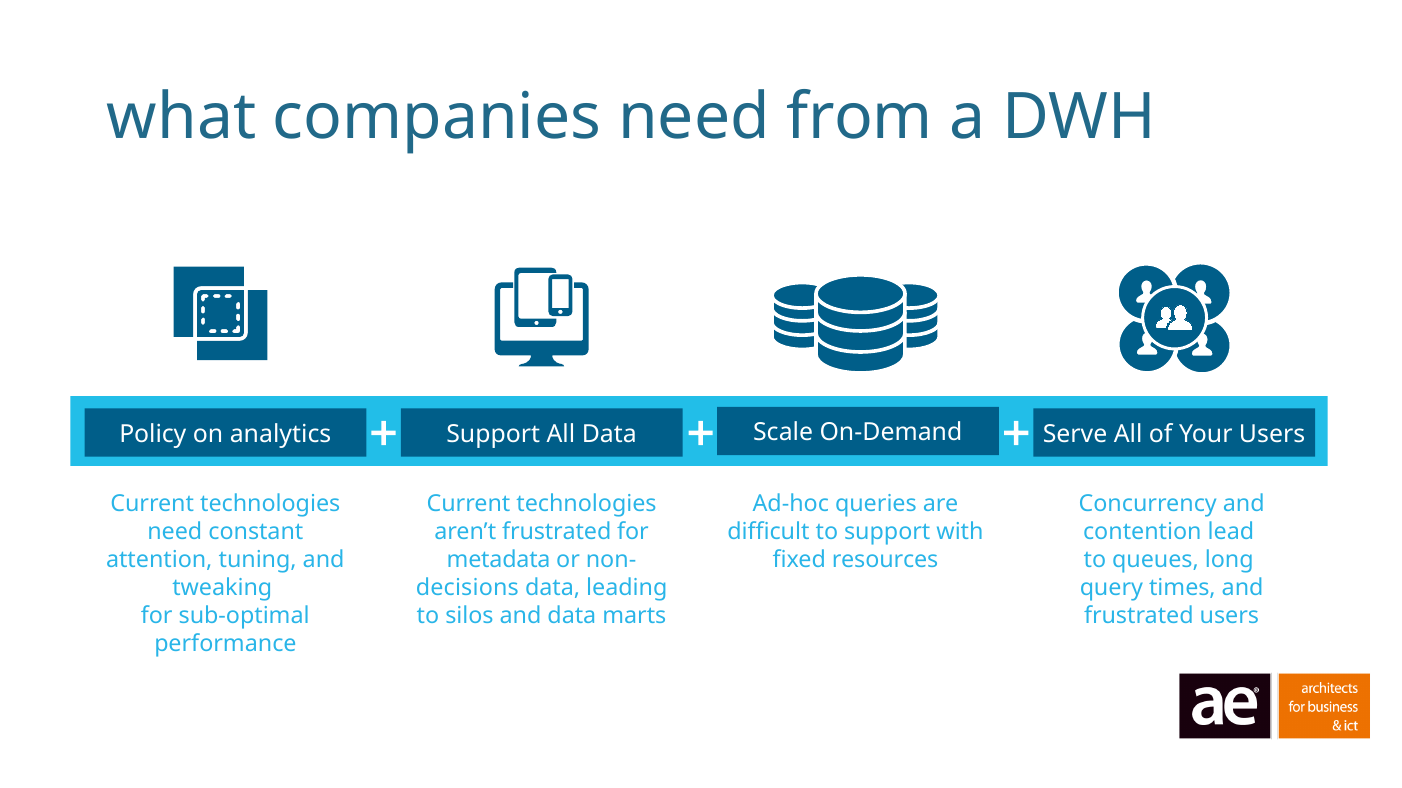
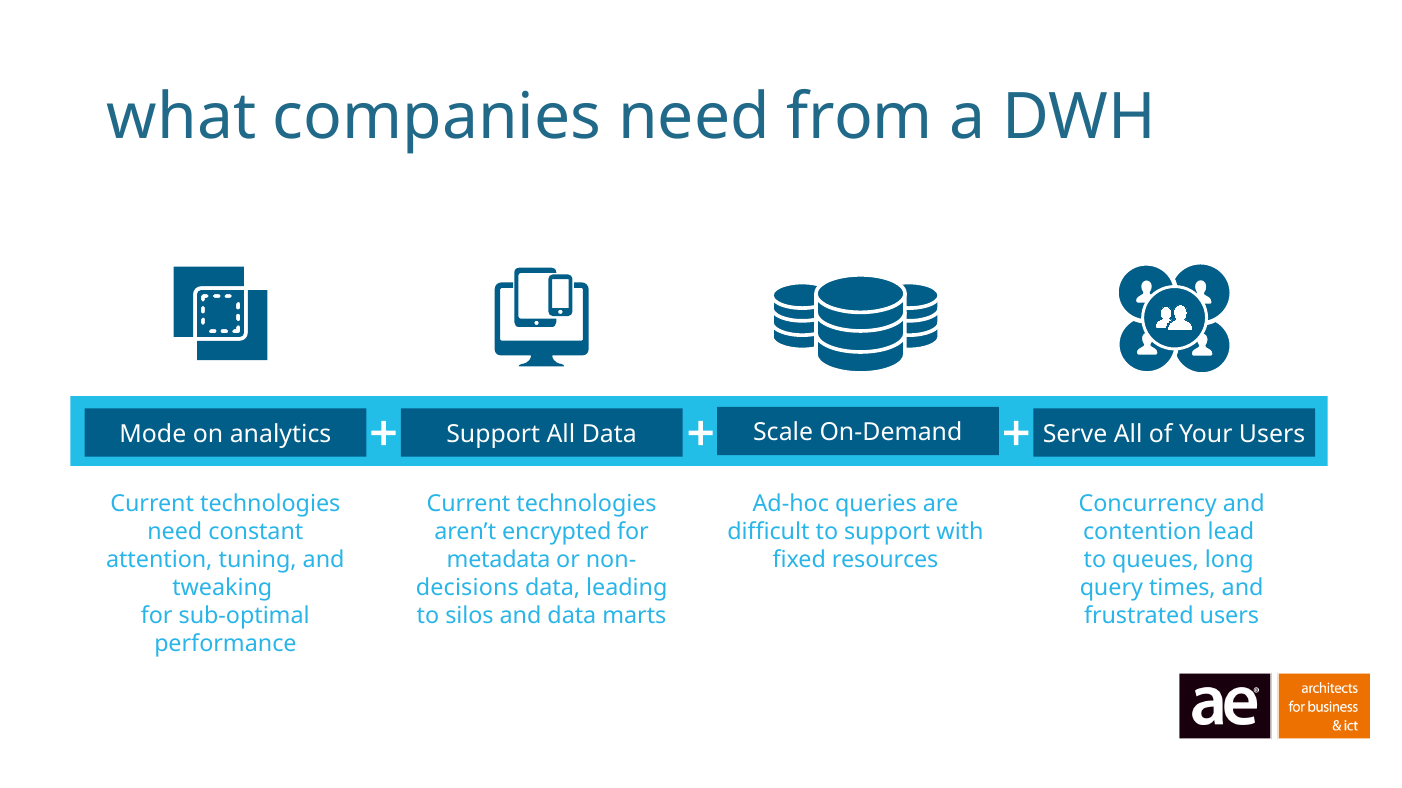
Policy: Policy -> Mode
aren’t frustrated: frustrated -> encrypted
